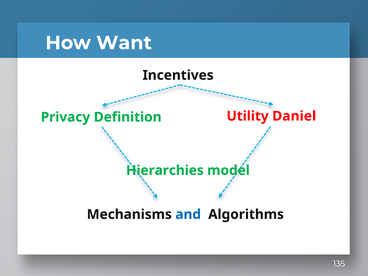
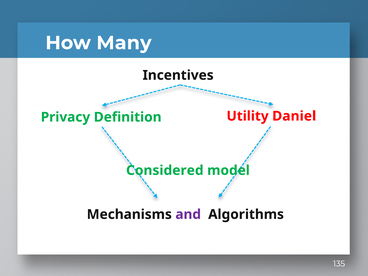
Want: Want -> Many
Hierarchies: Hierarchies -> Considered
and colour: blue -> purple
